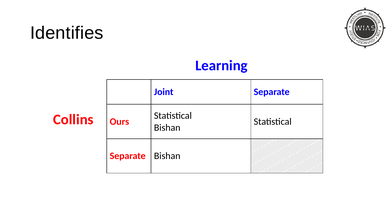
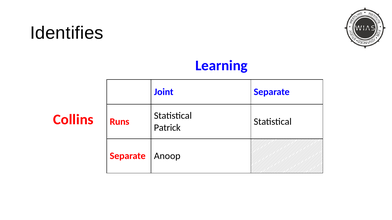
Ours: Ours -> Runs
Bishan at (167, 128): Bishan -> Patrick
Separate Bishan: Bishan -> Anoop
